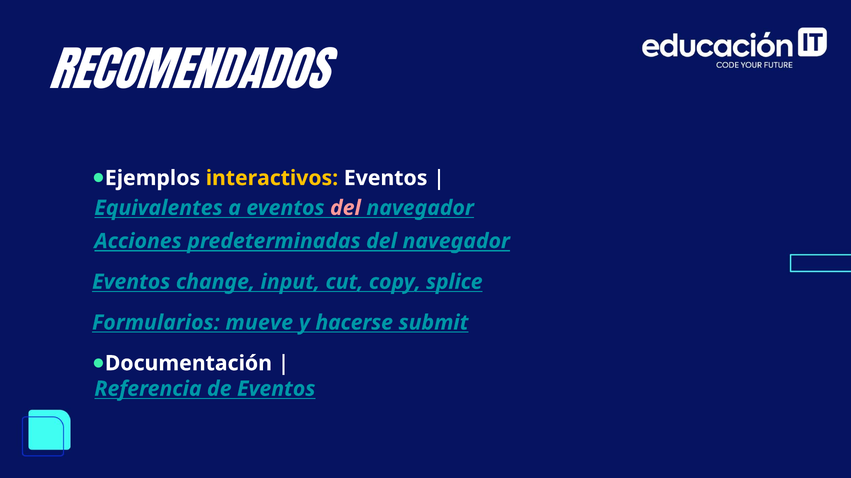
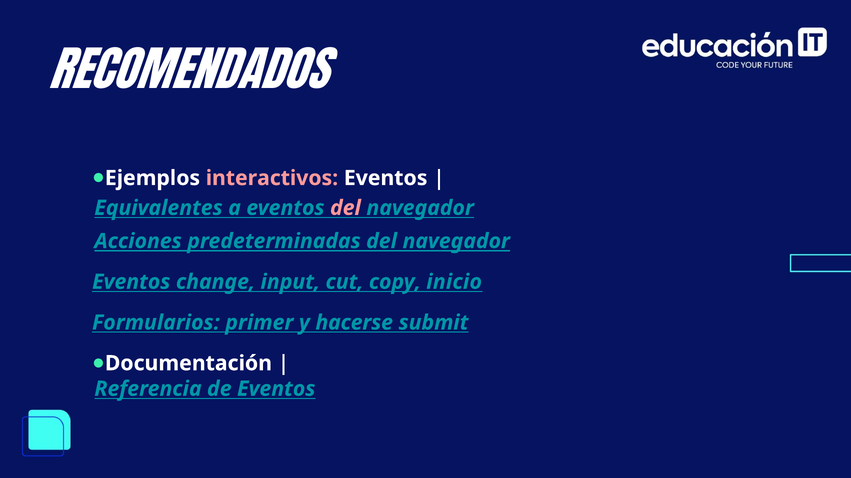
interactivos colour: yellow -> pink
splice: splice -> inicio
mueve: mueve -> primer
